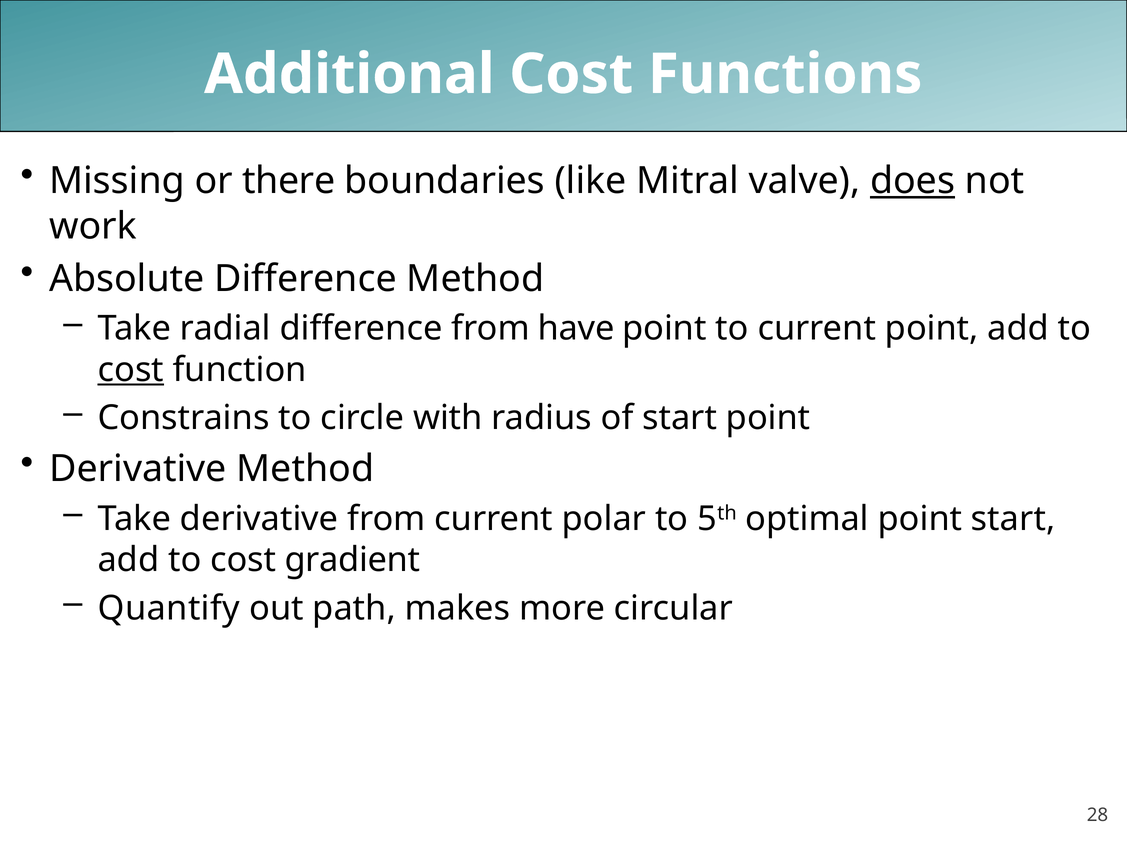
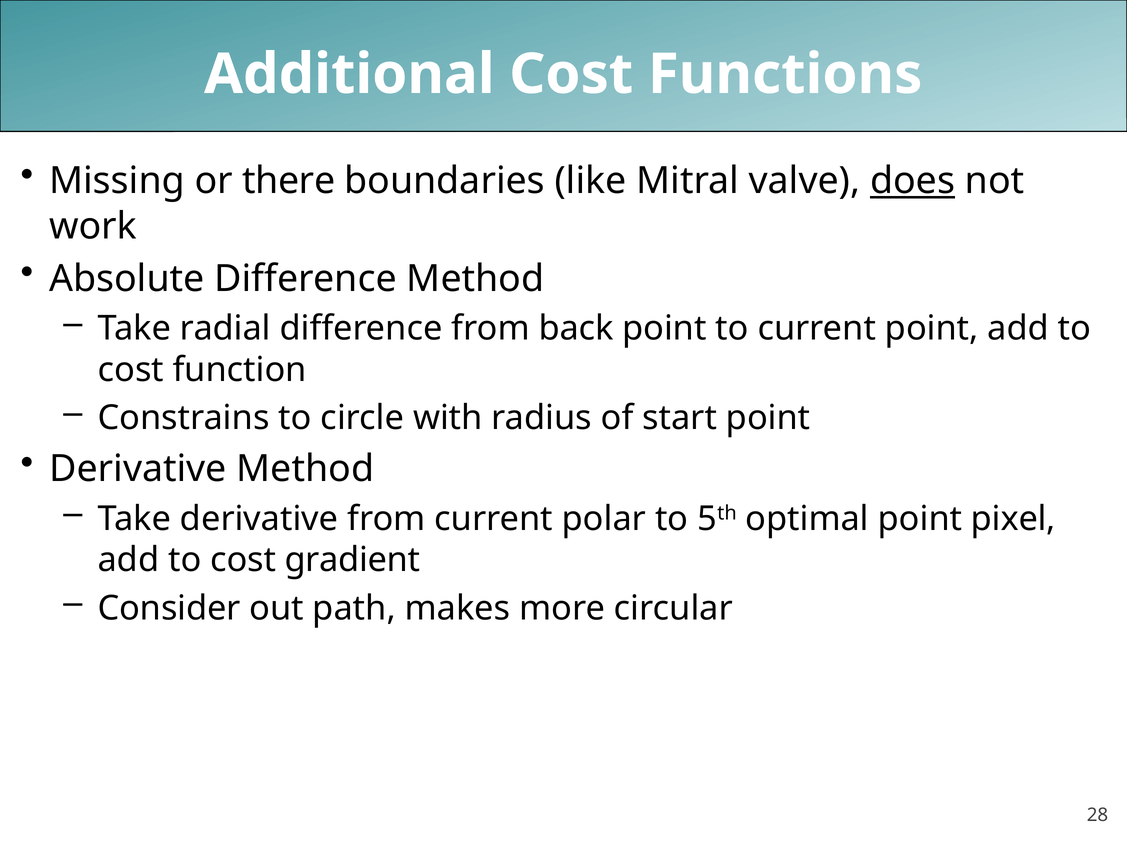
have: have -> back
cost at (131, 370) underline: present -> none
point start: start -> pixel
Quantify: Quantify -> Consider
